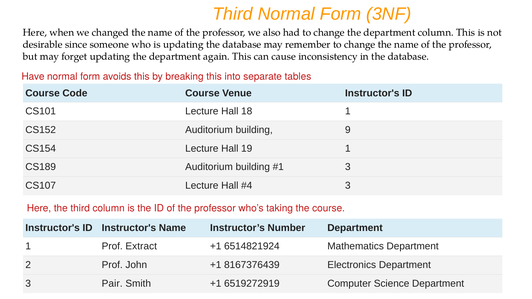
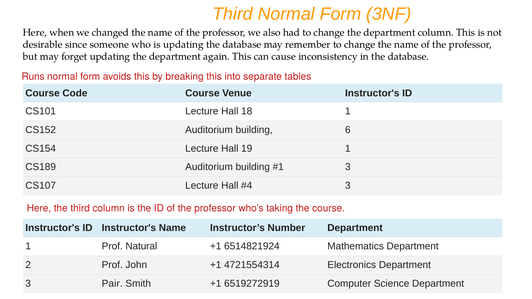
Have: Have -> Runs
9: 9 -> 6
Extract: Extract -> Natural
8167376439: 8167376439 -> 4721554314
